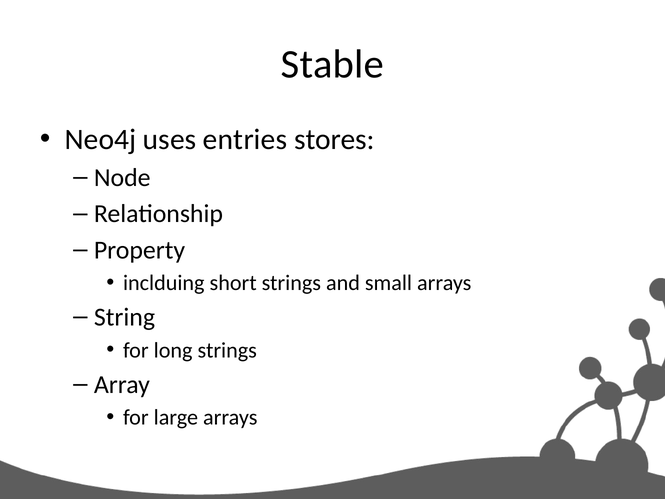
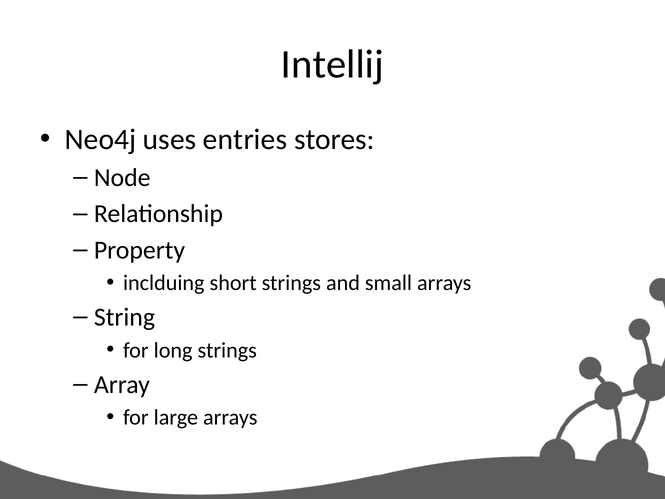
Stable: Stable -> Intellij
